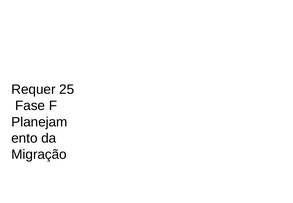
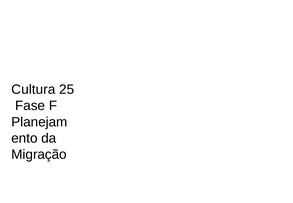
Requer: Requer -> Cultura
